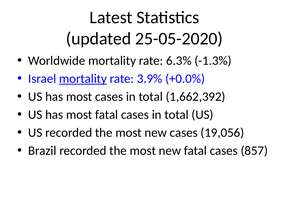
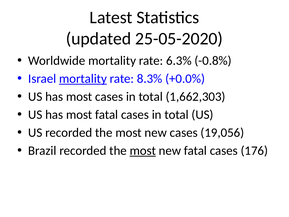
-1.3%: -1.3% -> -0.8%
3.9%: 3.9% -> 8.3%
1,662,392: 1,662,392 -> 1,662,303
most at (143, 151) underline: none -> present
857: 857 -> 176
